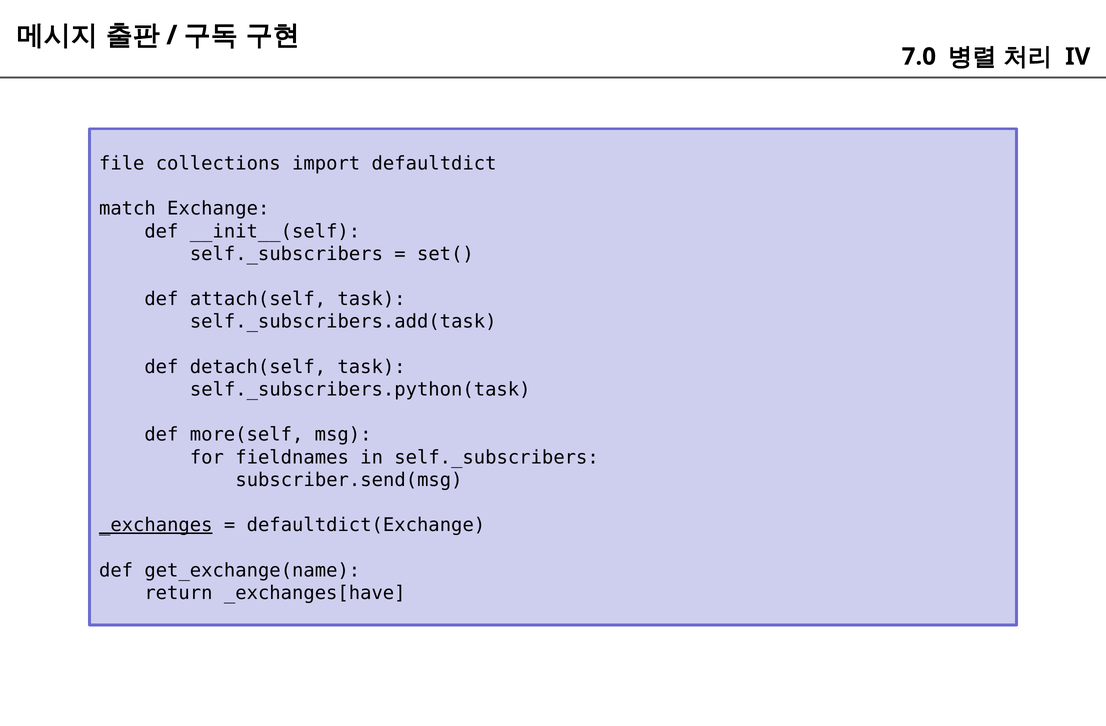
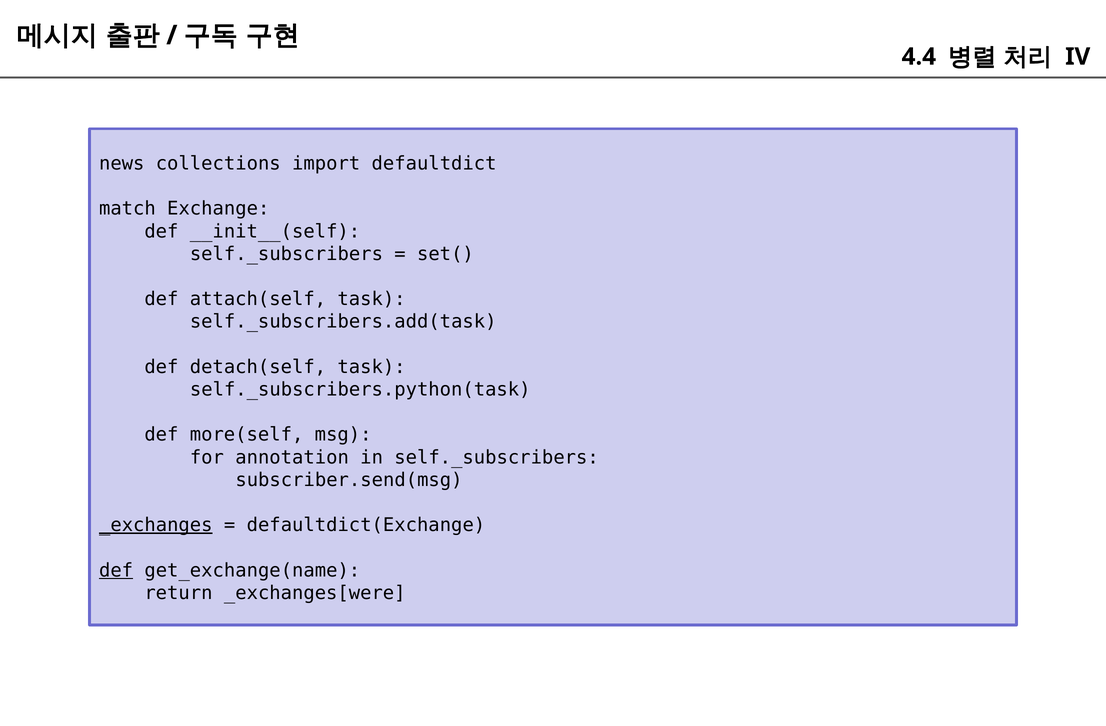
7.0: 7.0 -> 4.4
file: file -> news
fieldnames: fieldnames -> annotation
def at (116, 571) underline: none -> present
_exchanges[have: _exchanges[have -> _exchanges[were
